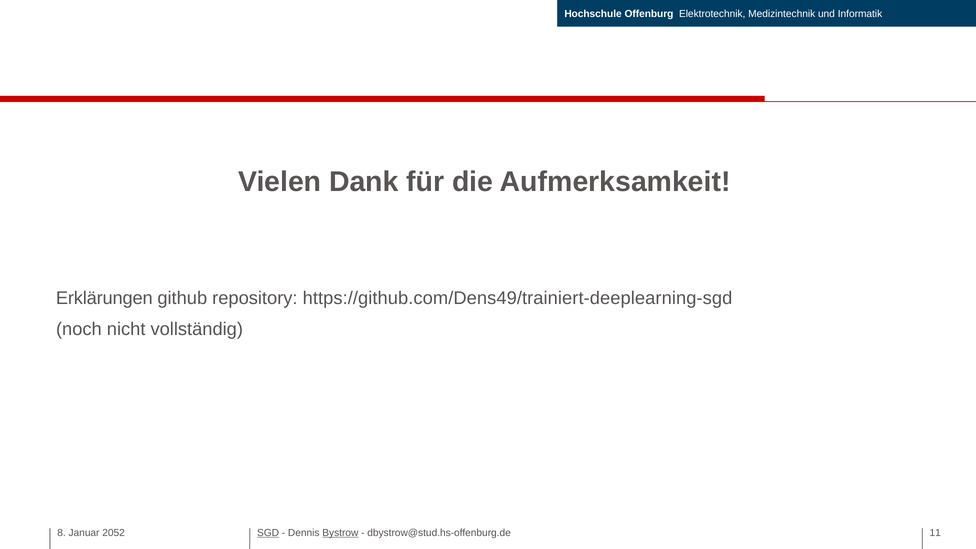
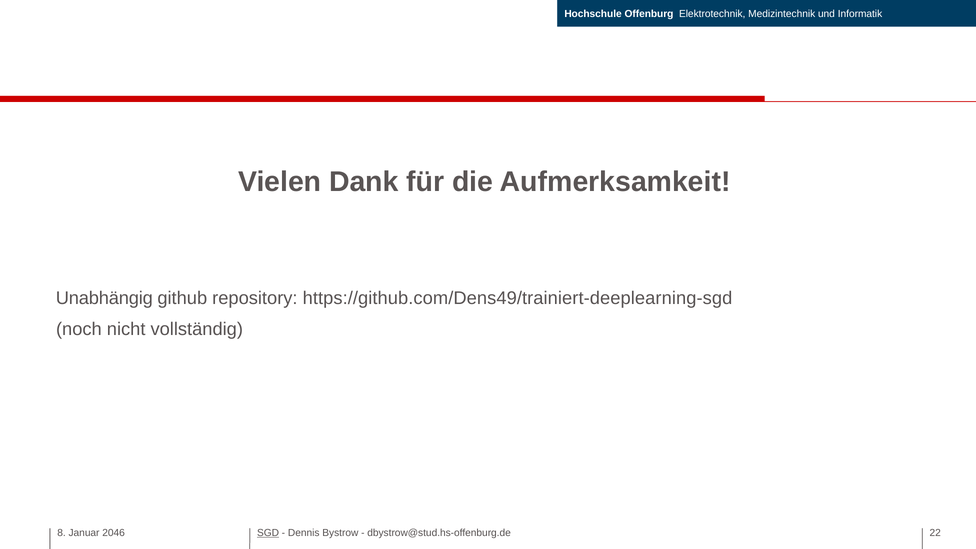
Erklärungen: Erklärungen -> Unabhängig
2052: 2052 -> 2046
Bystrow underline: present -> none
11: 11 -> 22
